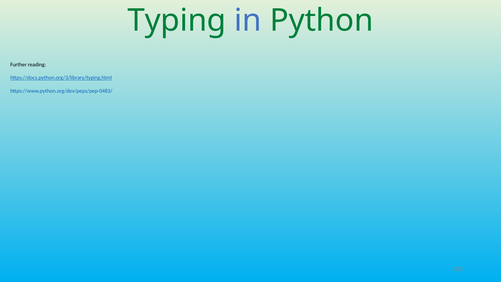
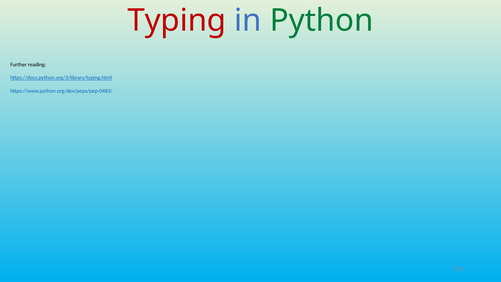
Typing colour: green -> red
